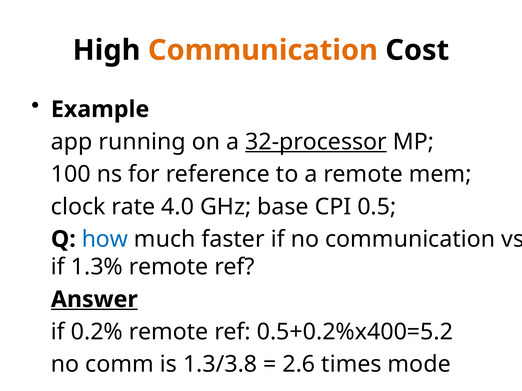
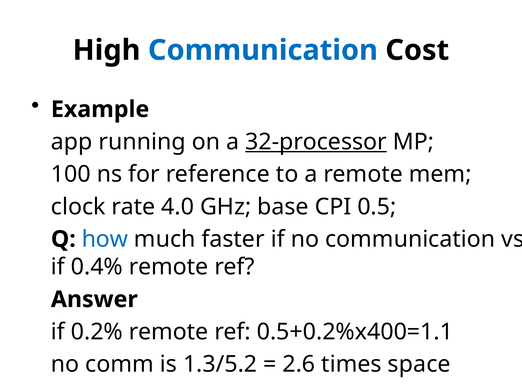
Communication at (263, 50) colour: orange -> blue
1.3%: 1.3% -> 0.4%
Answer underline: present -> none
0.5+0.2%x400=5.2: 0.5+0.2%x400=5.2 -> 0.5+0.2%x400=1.1
1.3/3.8: 1.3/3.8 -> 1.3/5.2
mode: mode -> space
